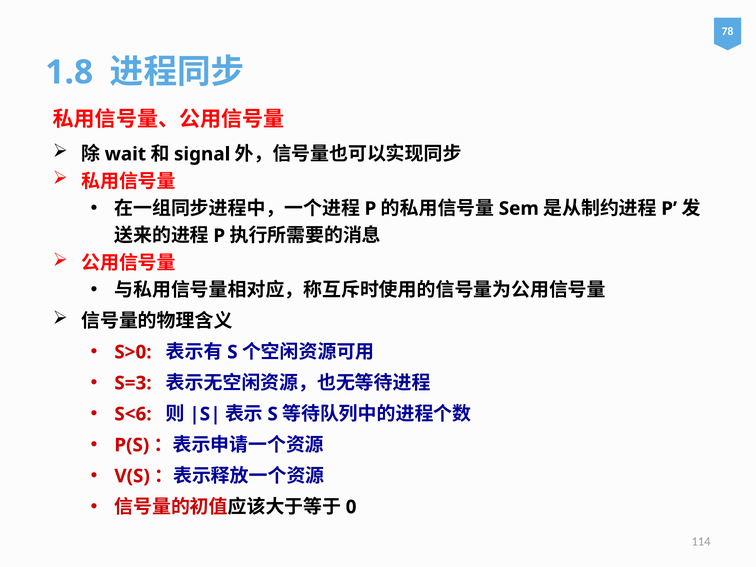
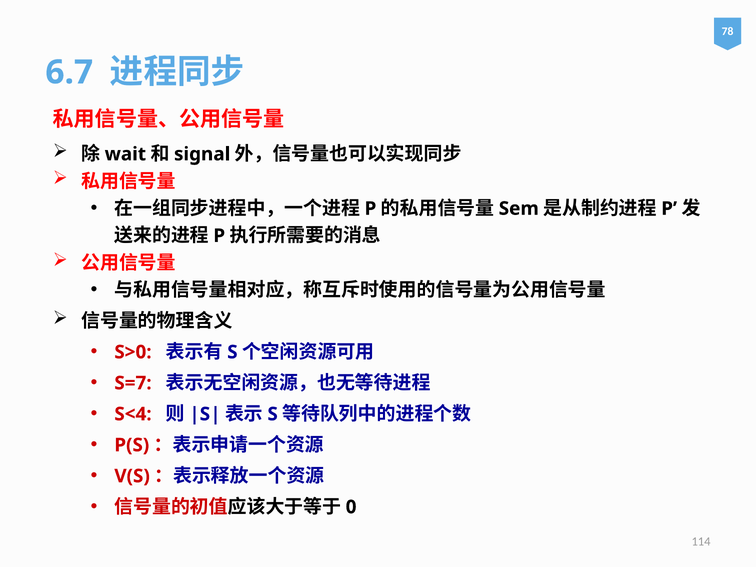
1.8: 1.8 -> 6.7
S=3: S=3 -> S=7
S<6: S<6 -> S<4
